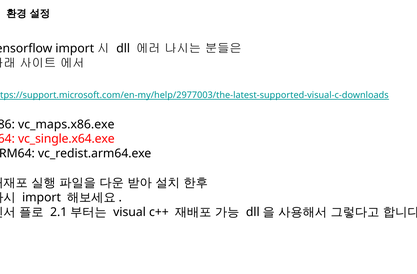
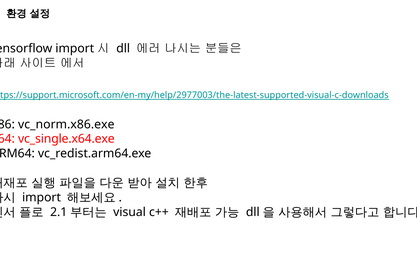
vc_maps.x86.exe: vc_maps.x86.exe -> vc_norm.x86.exe
